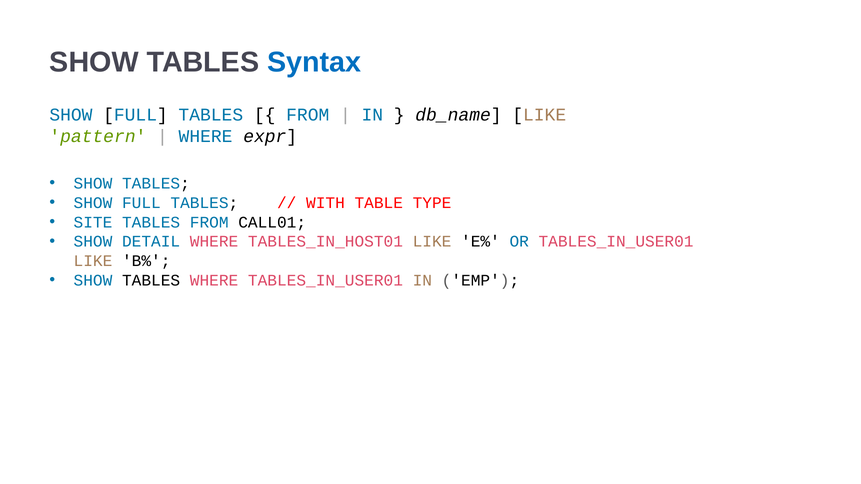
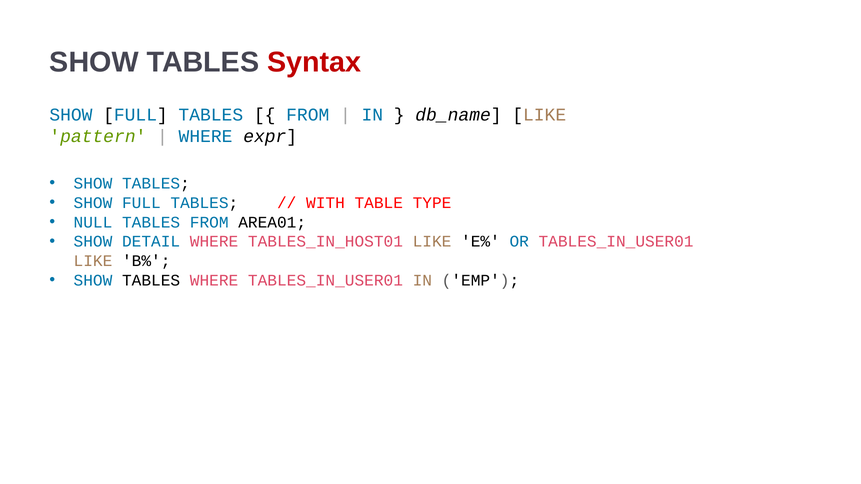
Syntax colour: blue -> red
SITE: SITE -> NULL
CALL01: CALL01 -> AREA01
